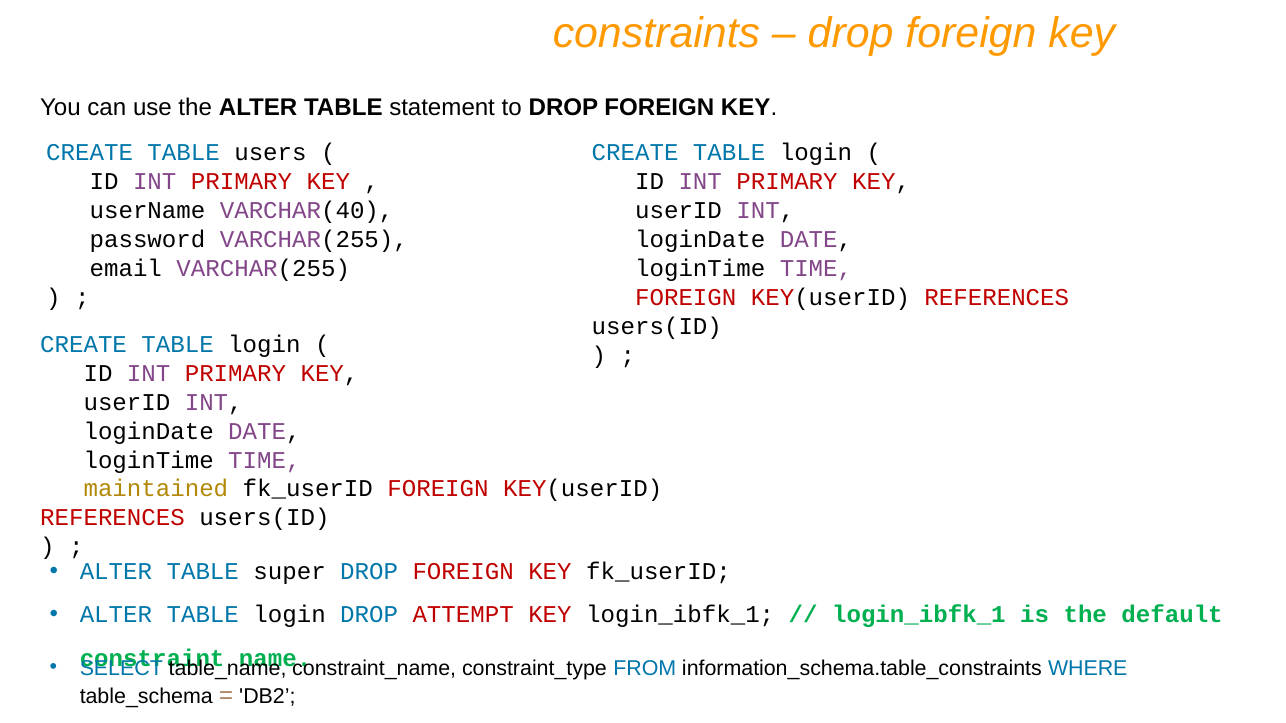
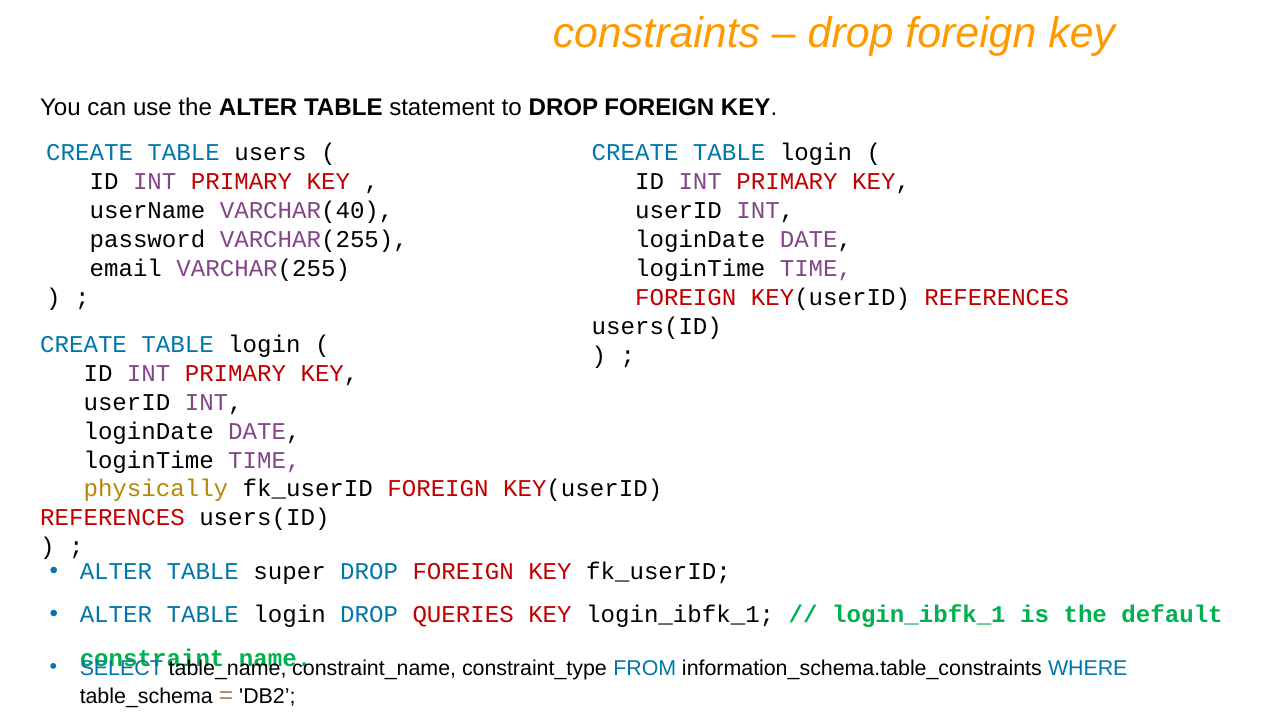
maintained: maintained -> physically
ATTEMPT: ATTEMPT -> QUERIES
